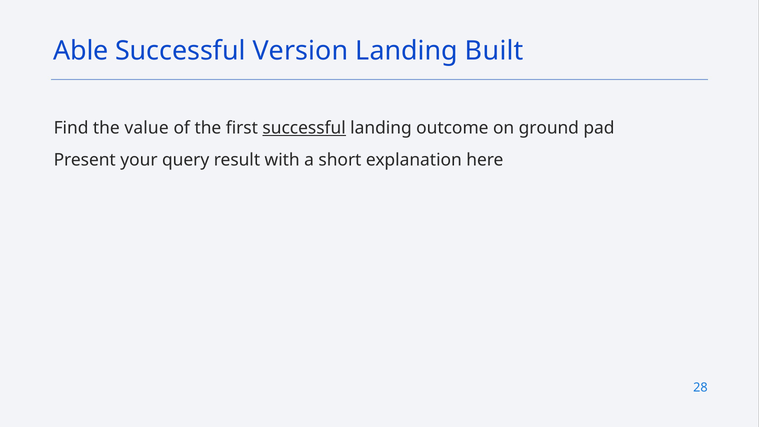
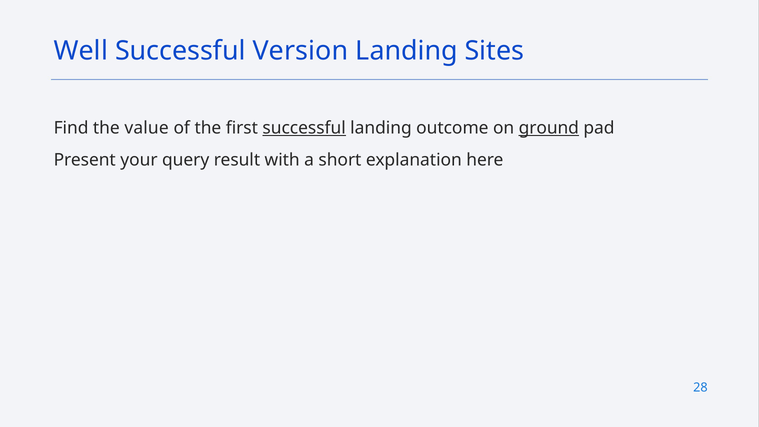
Able: Able -> Well
Built: Built -> Sites
ground underline: none -> present
